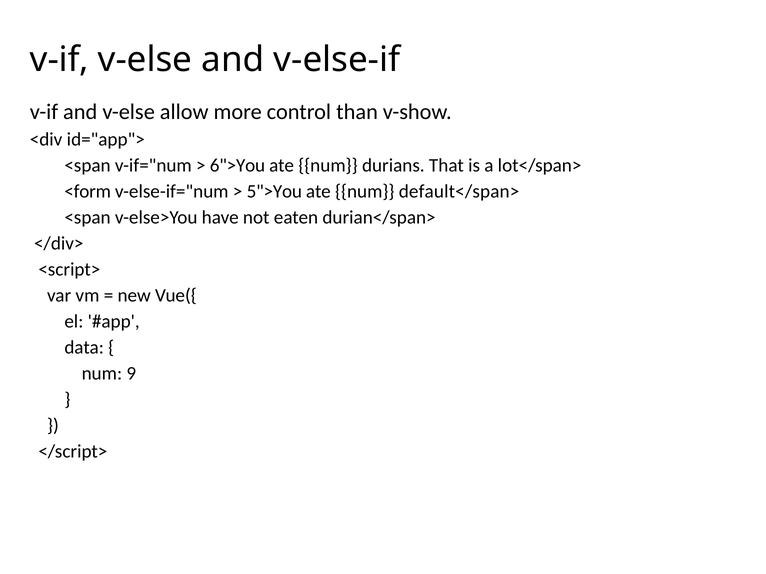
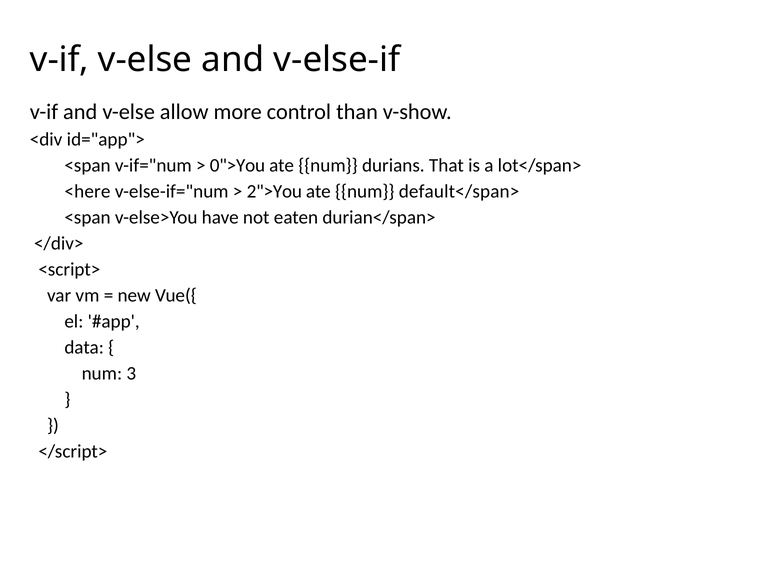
6">You: 6">You -> 0">You
<form: <form -> <here
5">You: 5">You -> 2">You
9: 9 -> 3
